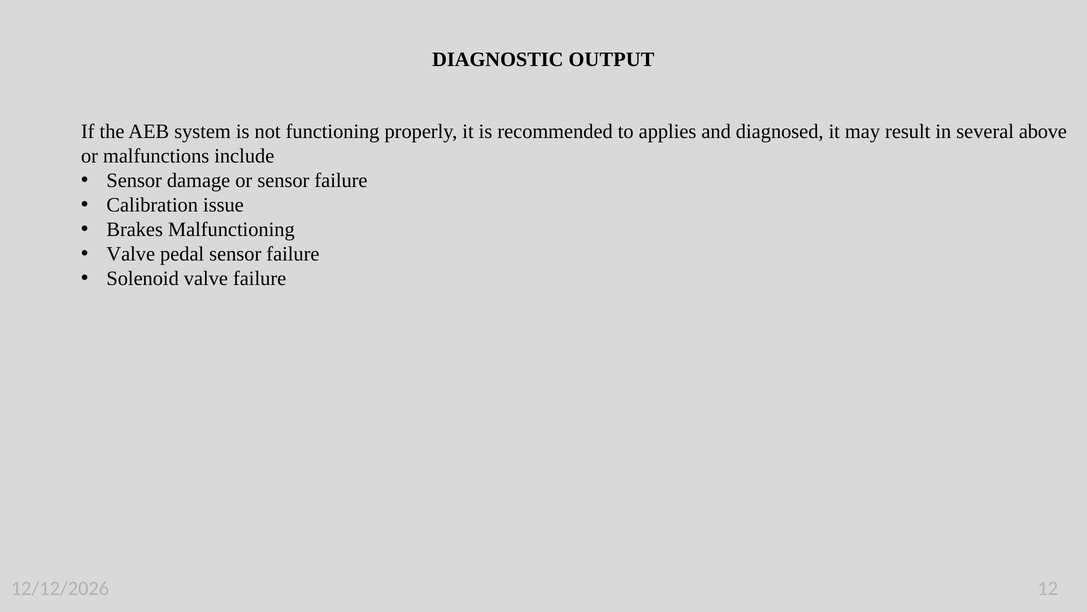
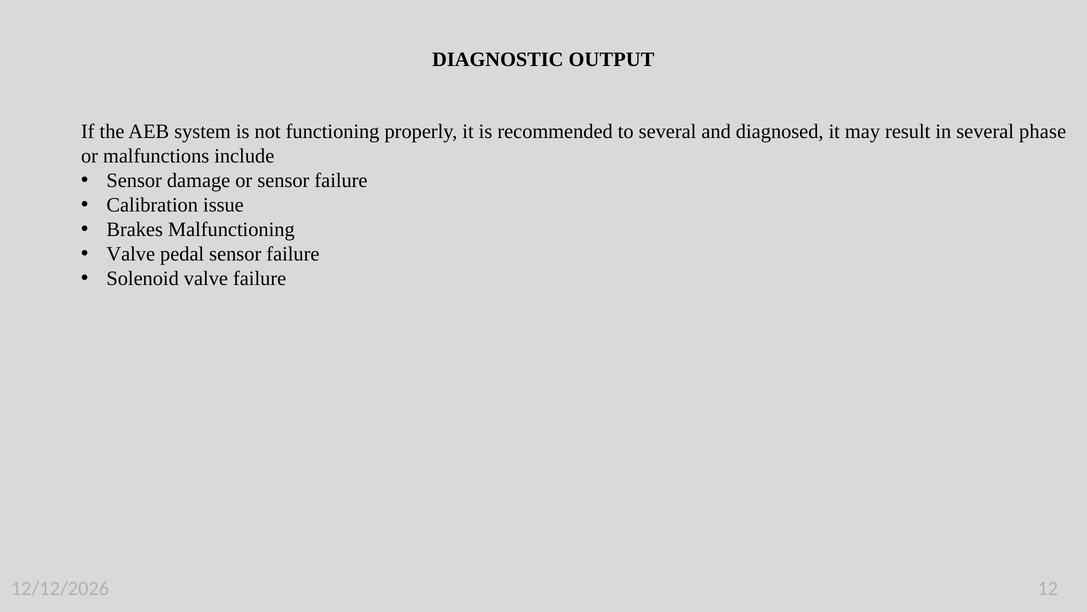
to applies: applies -> several
above: above -> phase
